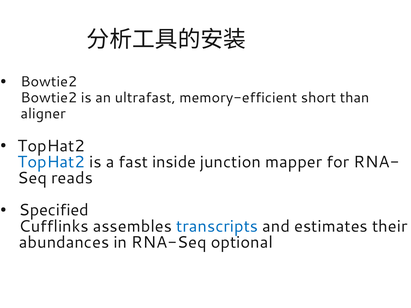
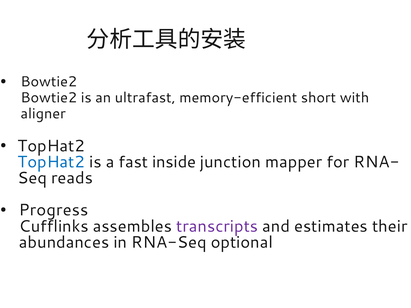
than: than -> with
Specified: Specified -> Progress
transcripts colour: blue -> purple
